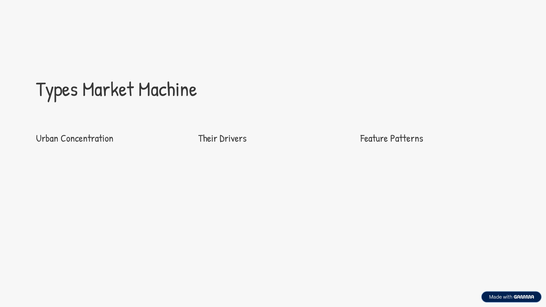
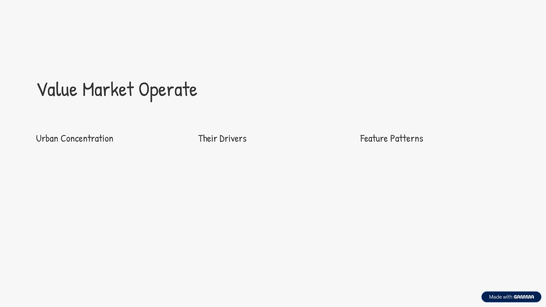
Types: Types -> Value
Machine: Machine -> Operate
